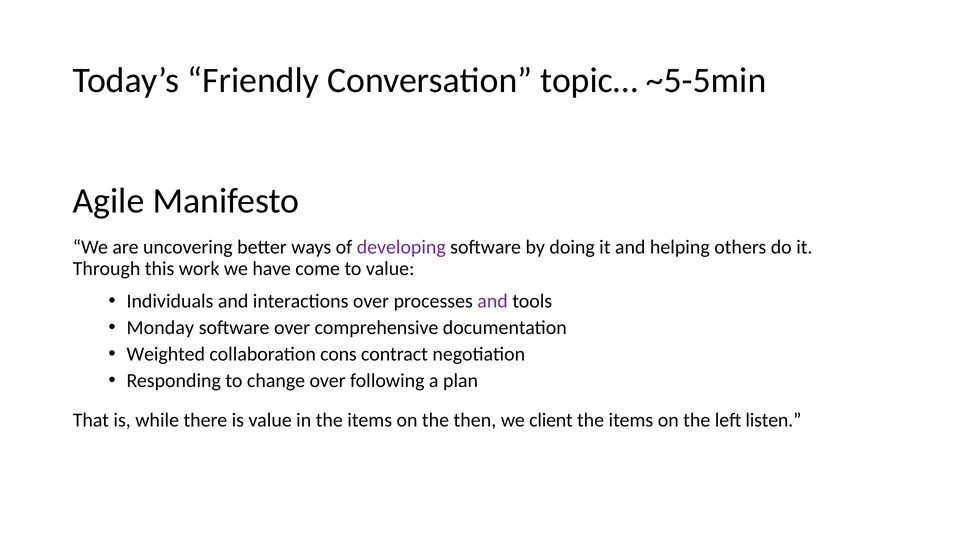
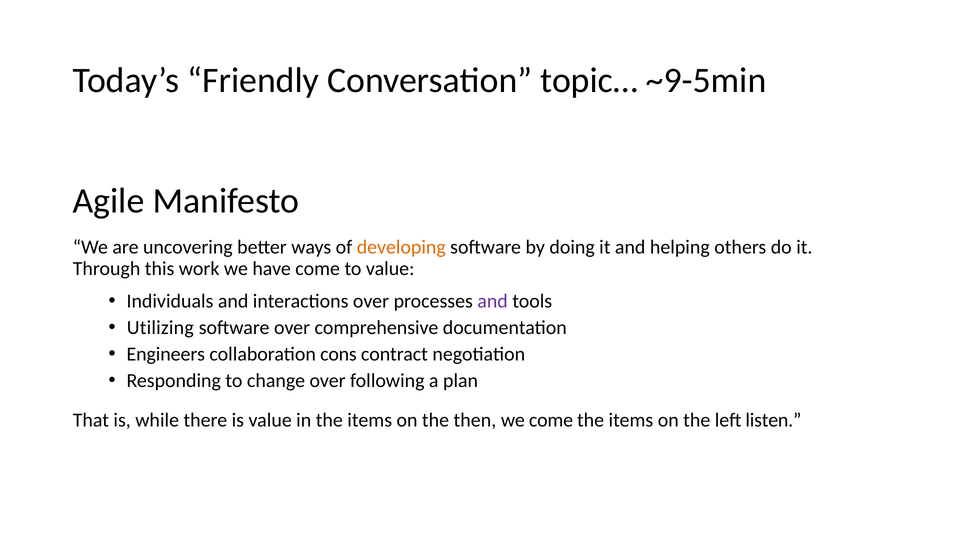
~5-5min: ~5-5min -> ~9-5min
developing colour: purple -> orange
Monday: Monday -> Utilizing
Weighted: Weighted -> Engineers
we client: client -> come
